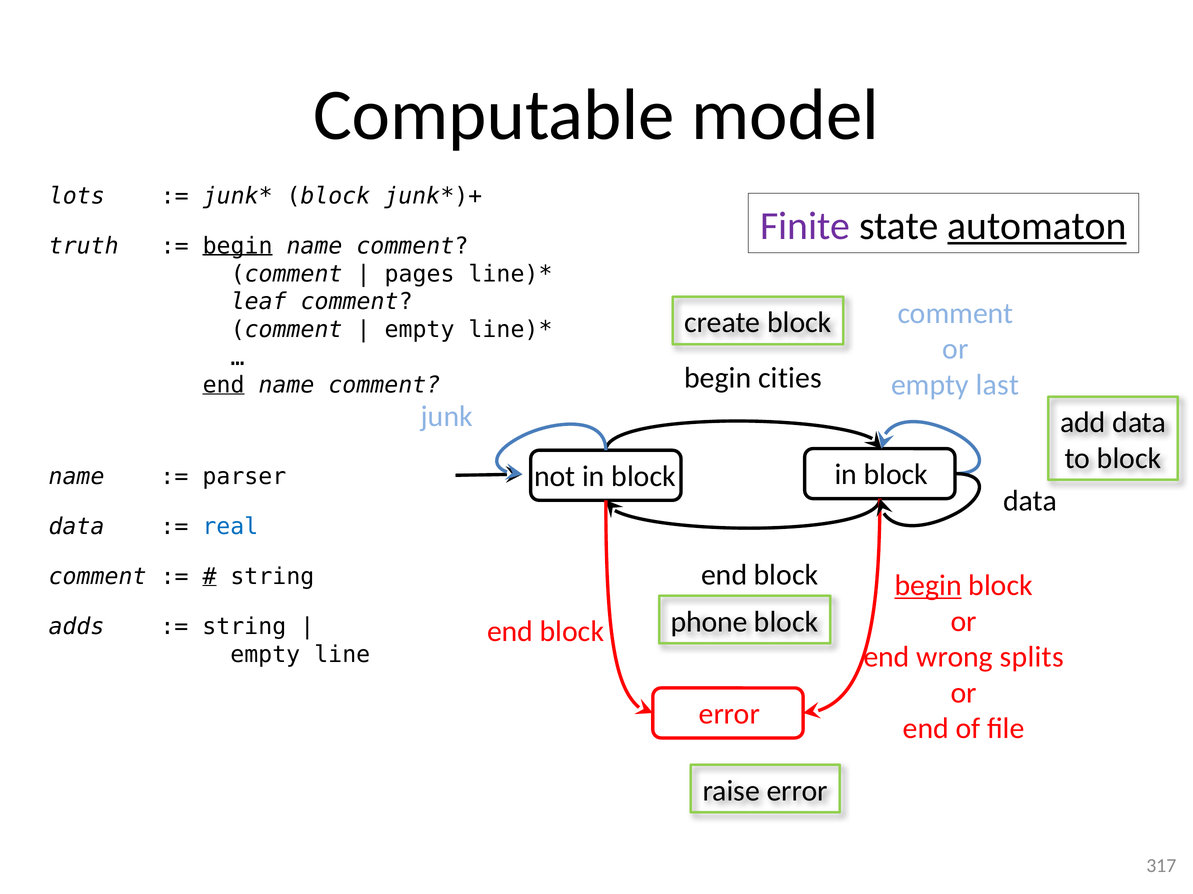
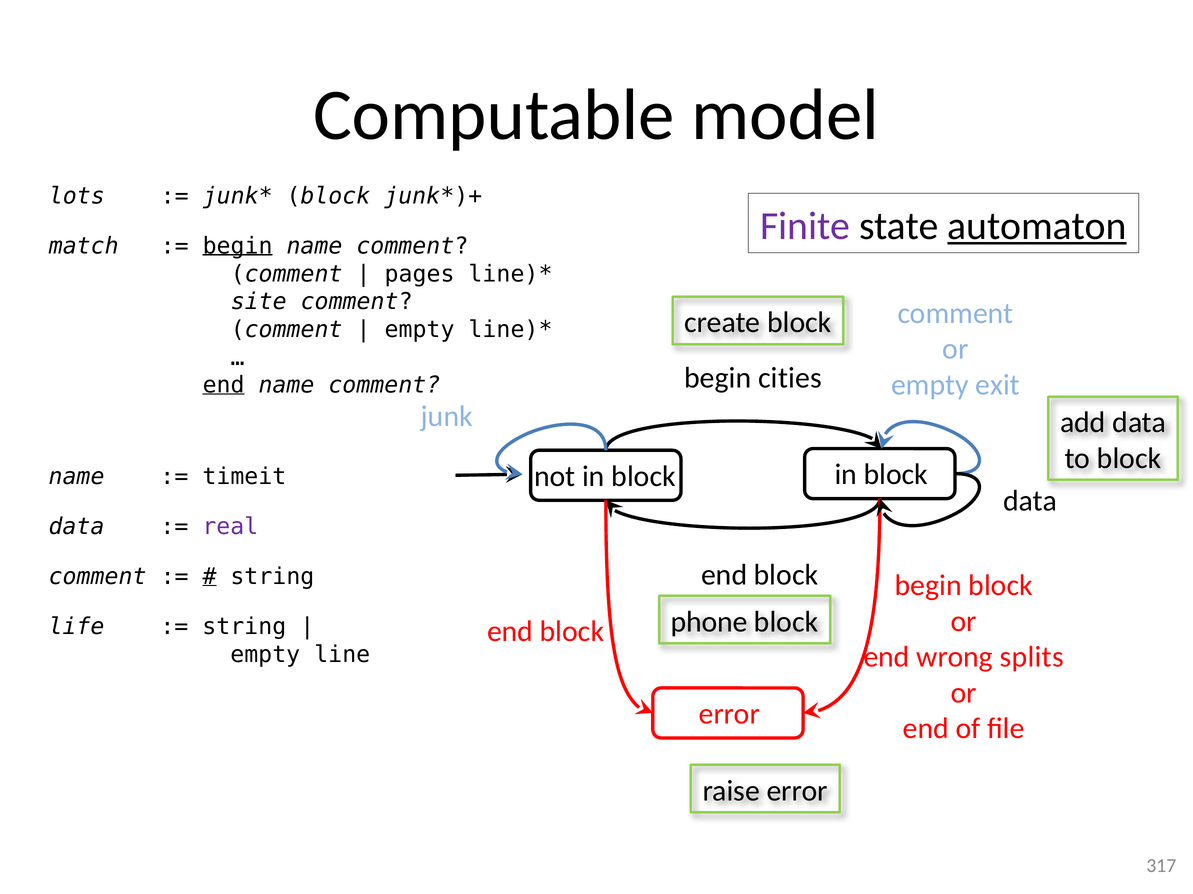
truth: truth -> match
leaf: leaf -> site
last: last -> exit
parser: parser -> timeit
real colour: blue -> purple
begin at (928, 586) underline: present -> none
adds: adds -> life
